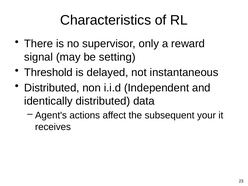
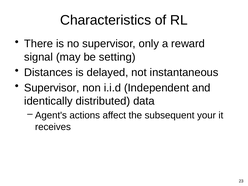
Threshold: Threshold -> Distances
Distributed at (52, 88): Distributed -> Supervisor
